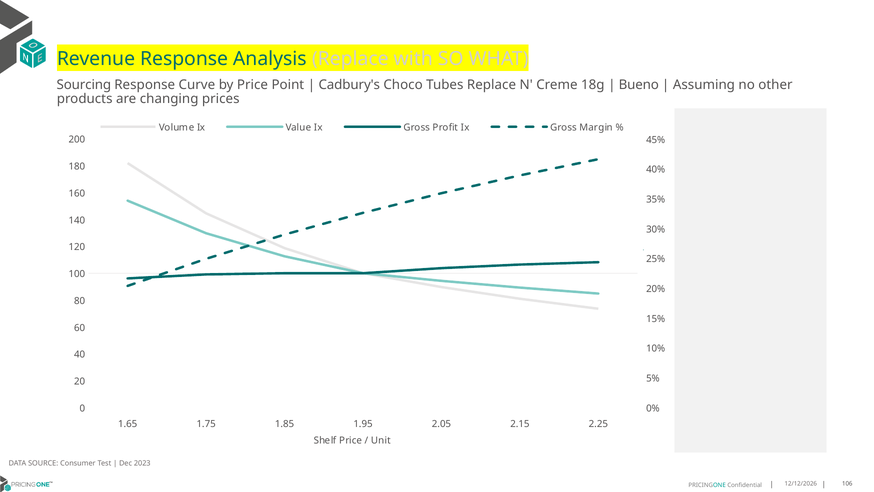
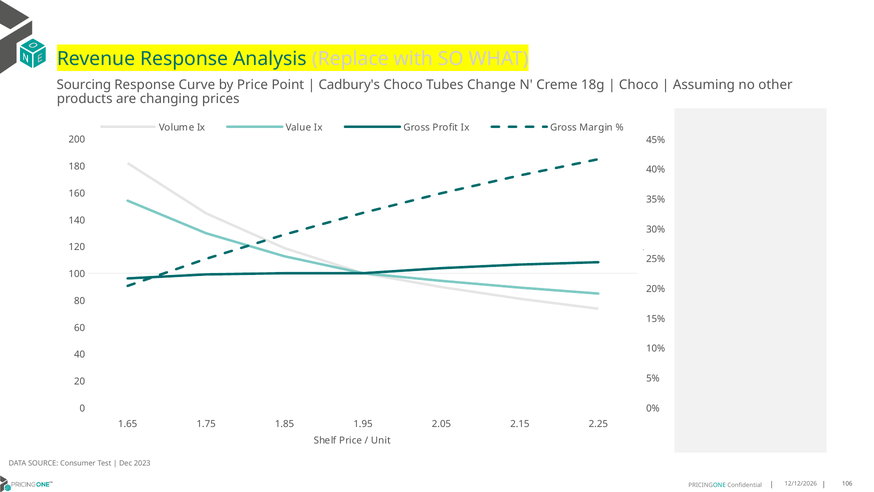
Tubes Replace: Replace -> Change
Bueno at (639, 85): Bueno -> Choco
